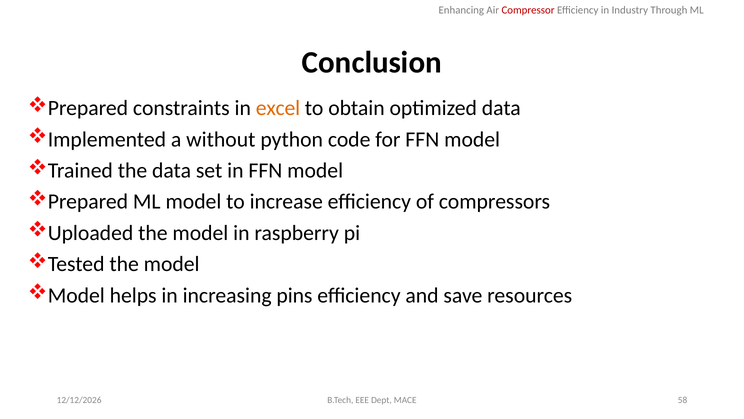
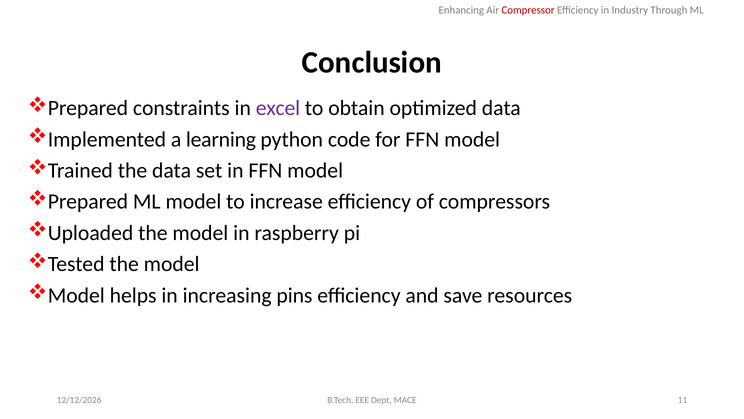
excel colour: orange -> purple
without: without -> learning
58: 58 -> 11
